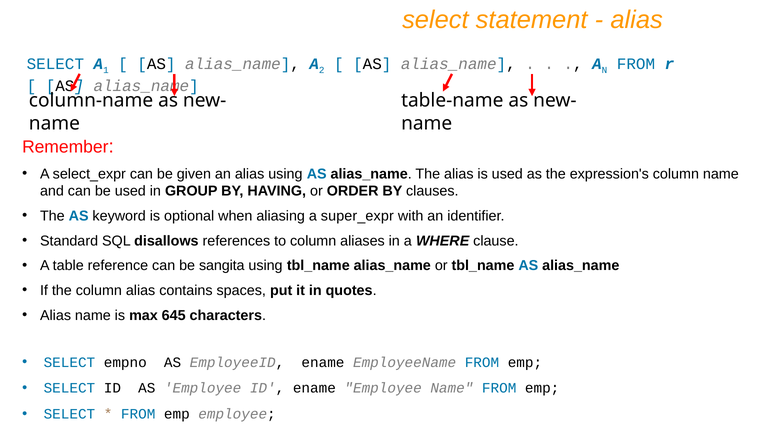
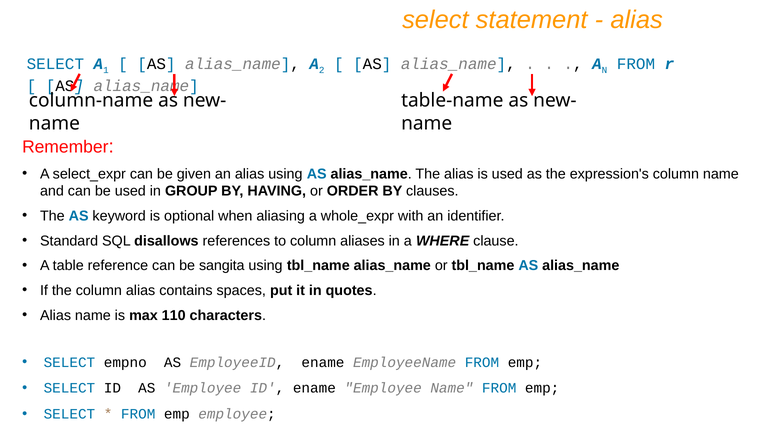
super_expr: super_expr -> whole_expr
645: 645 -> 110
